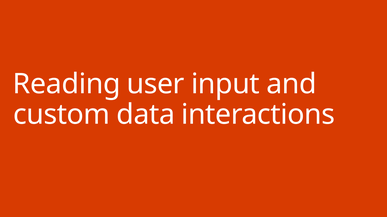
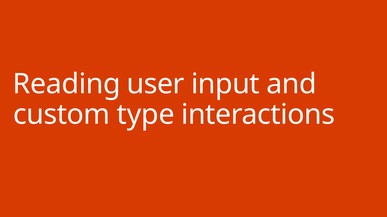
data: data -> type
